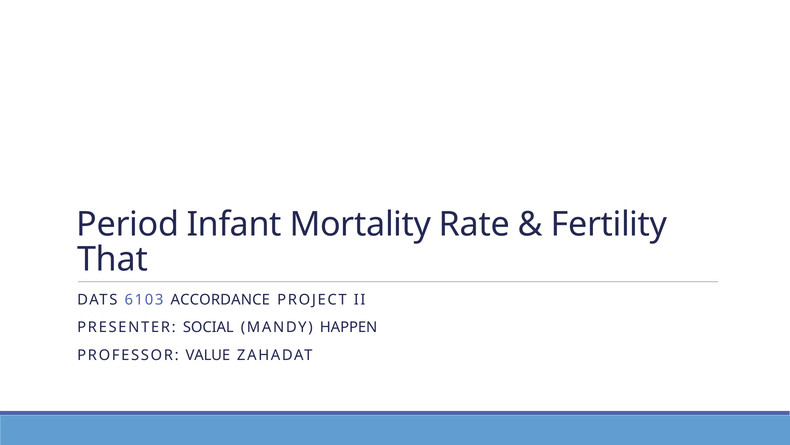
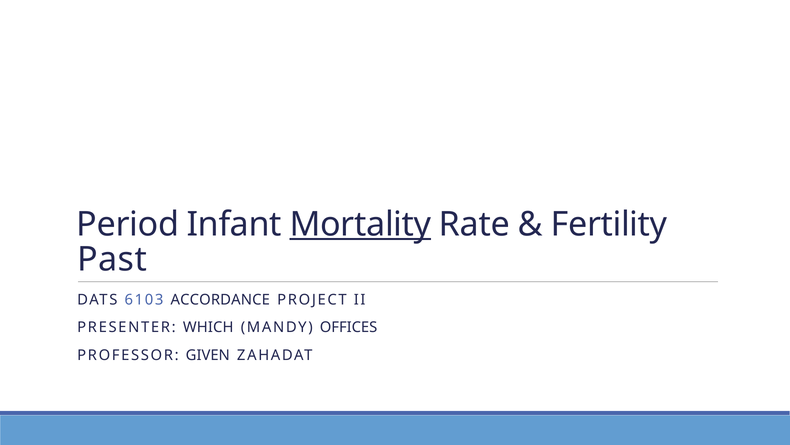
Mortality underline: none -> present
That: That -> Past
SOCIAL: SOCIAL -> WHICH
HAPPEN: HAPPEN -> OFFICES
VALUE: VALUE -> GIVEN
